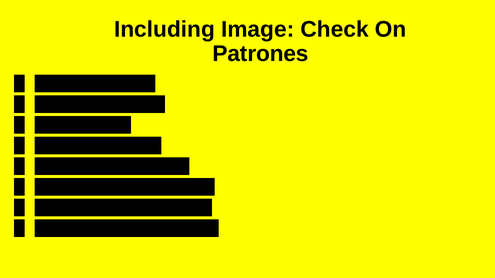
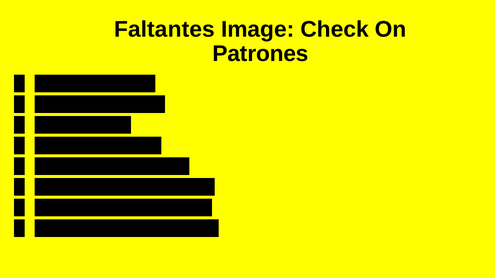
Including: Including -> Faltantes
